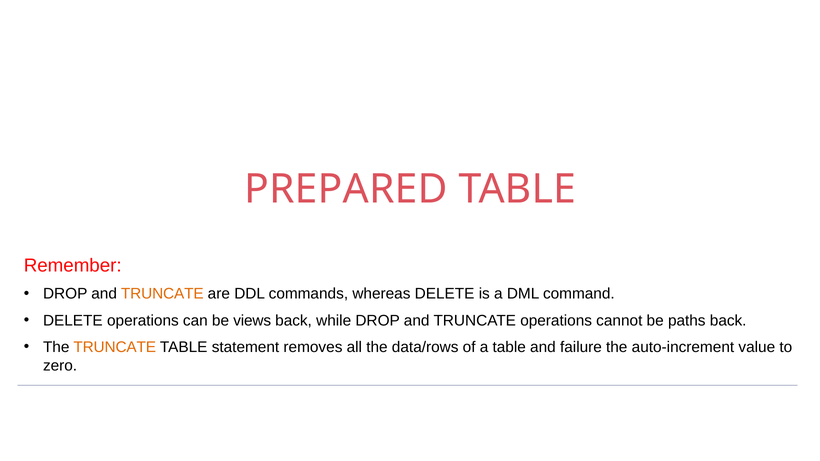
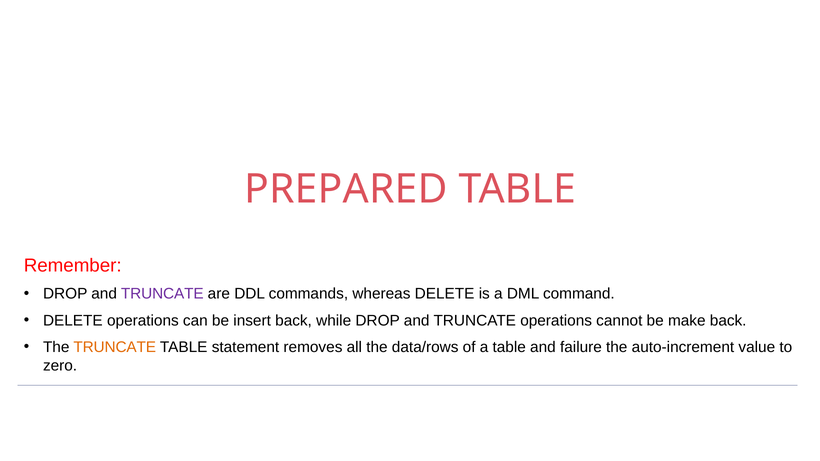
TRUNCATE at (162, 294) colour: orange -> purple
views: views -> insert
paths: paths -> make
